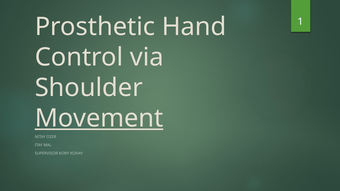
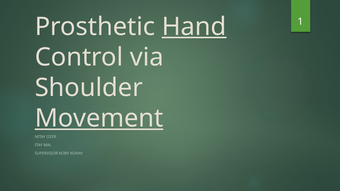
Hand underline: none -> present
